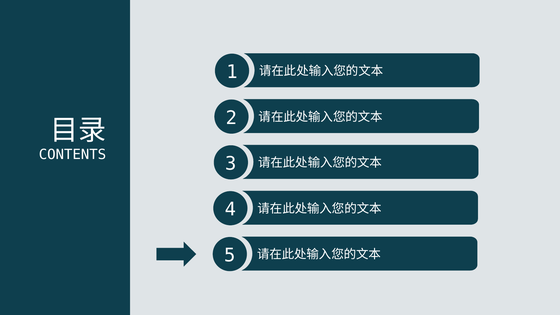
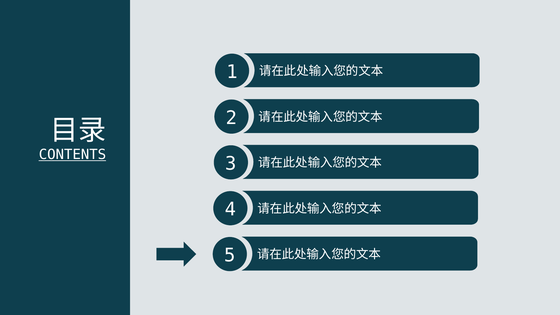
CONTENTS underline: none -> present
